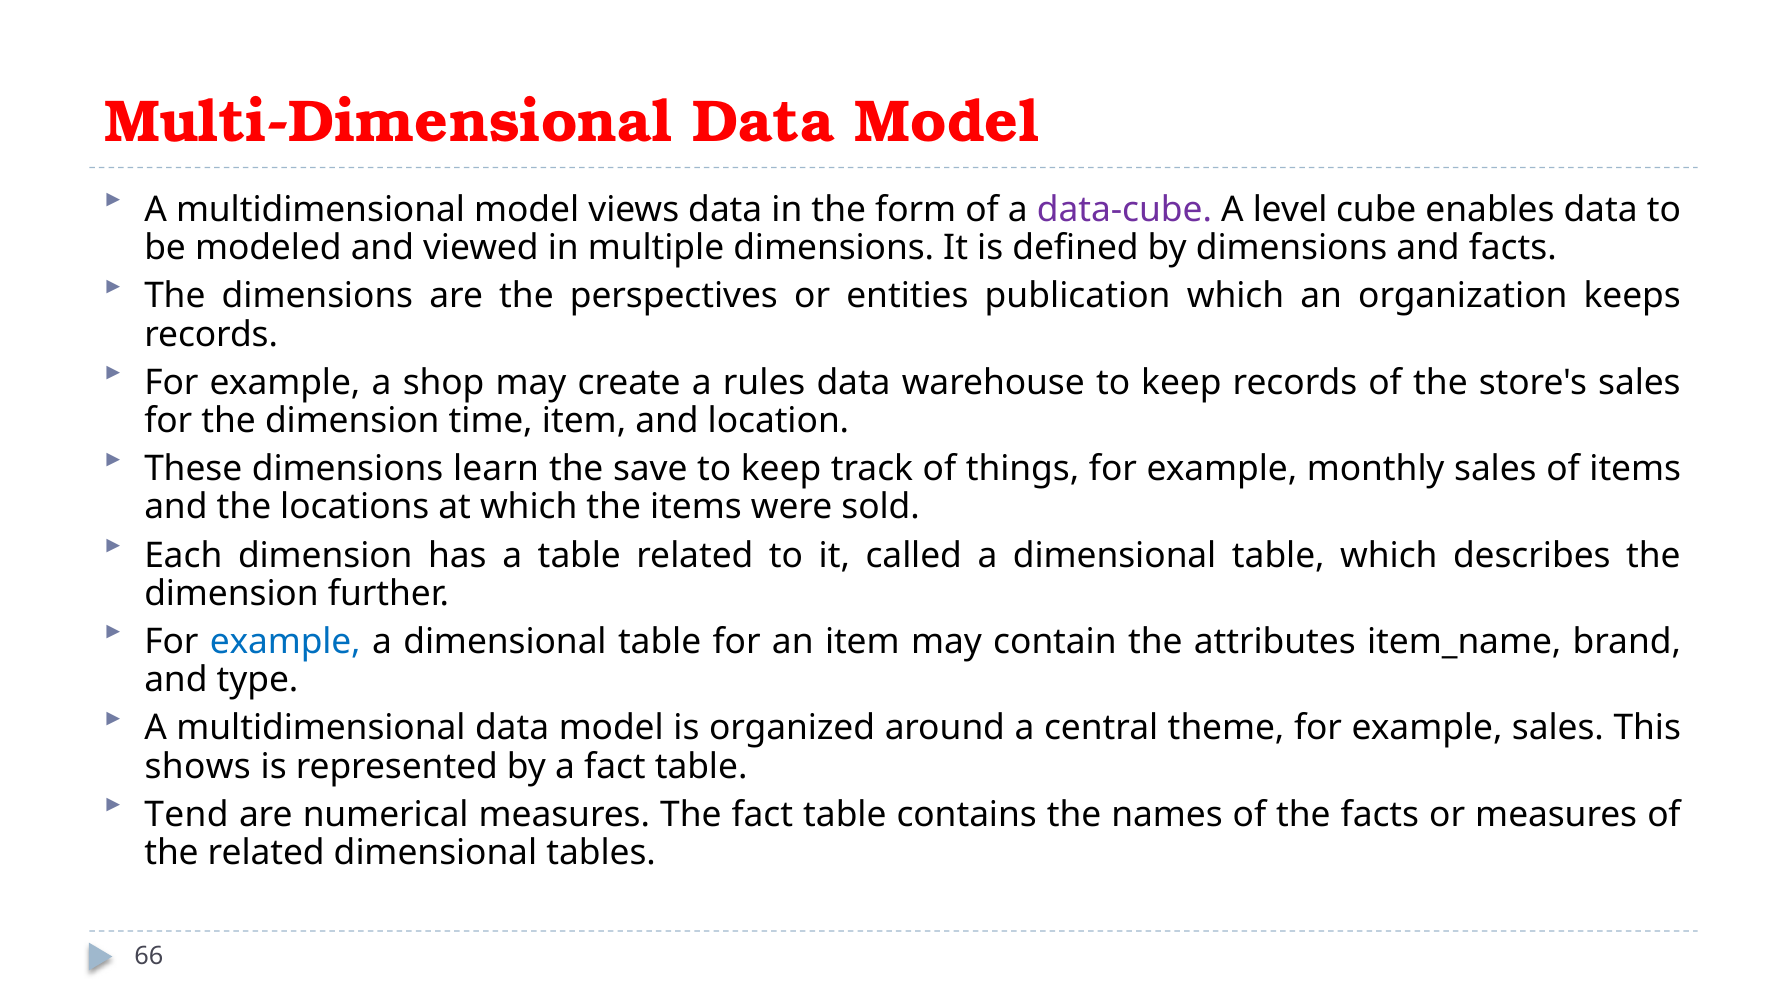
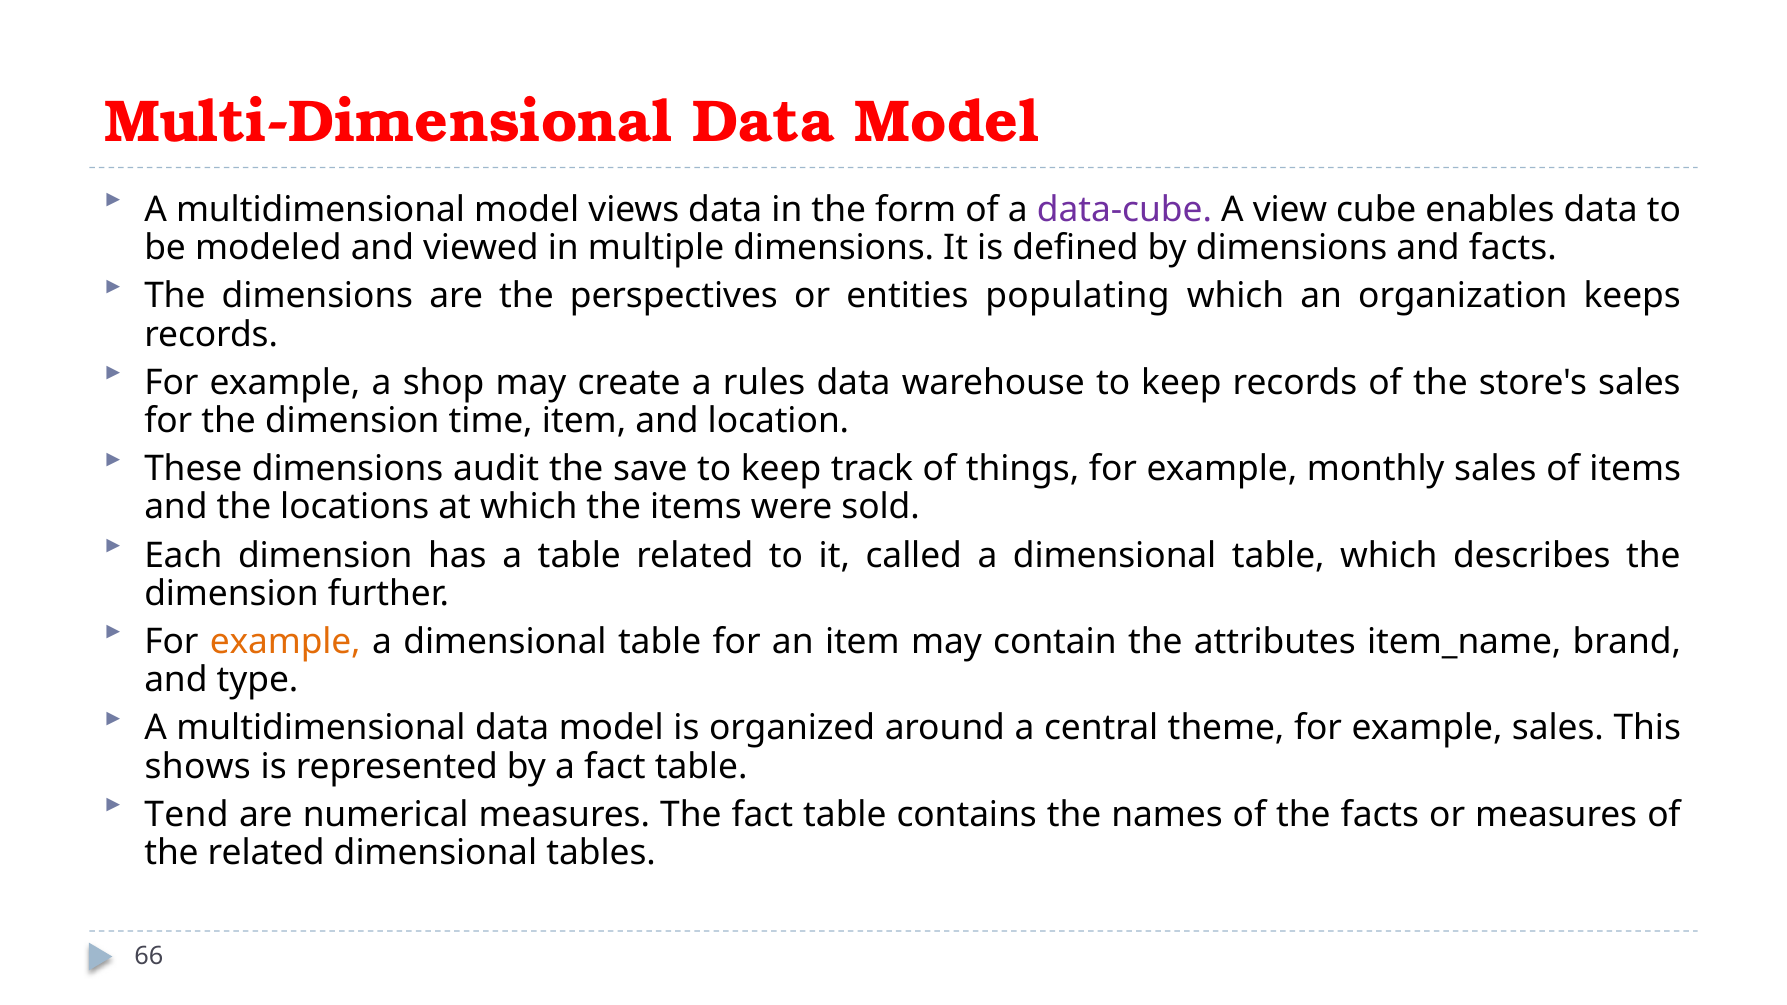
level: level -> view
publication: publication -> populating
learn: learn -> audit
example at (285, 642) colour: blue -> orange
